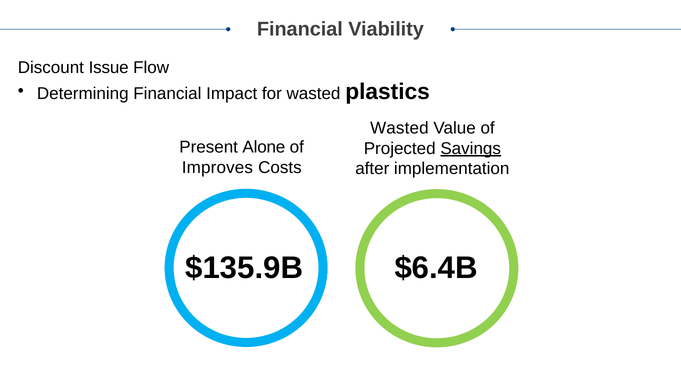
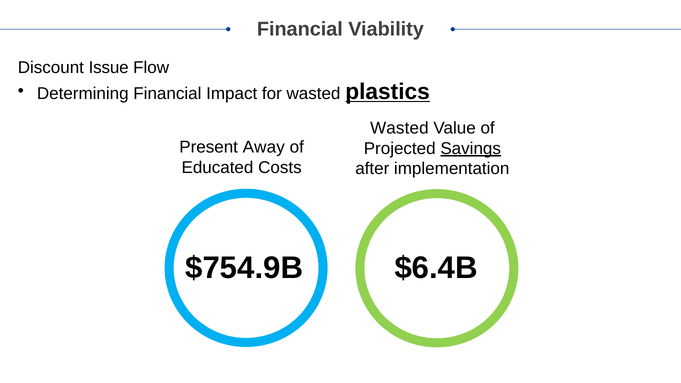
plastics underline: none -> present
Alone: Alone -> Away
Improves: Improves -> Educated
$135.9B: $135.9B -> $754.9B
